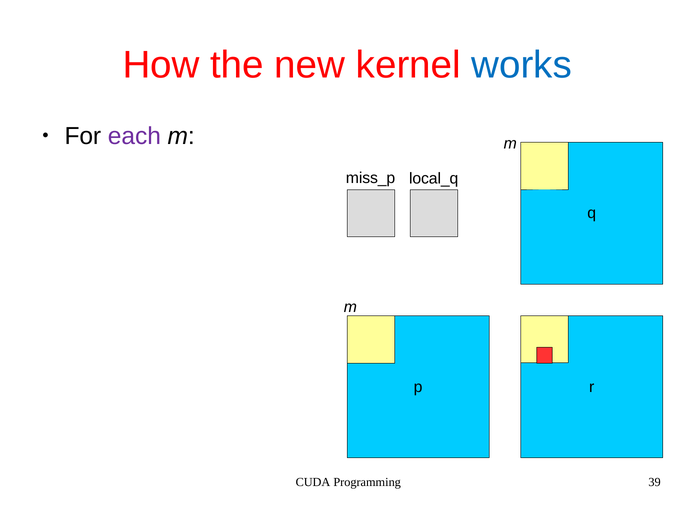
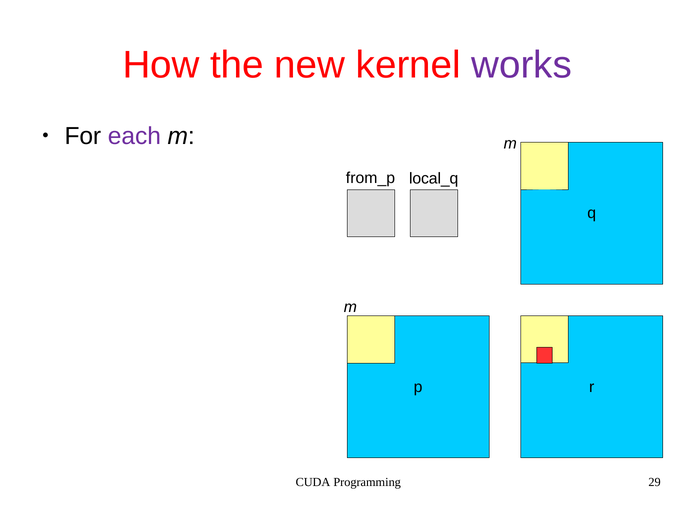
works colour: blue -> purple
miss_p: miss_p -> from_p
39: 39 -> 29
